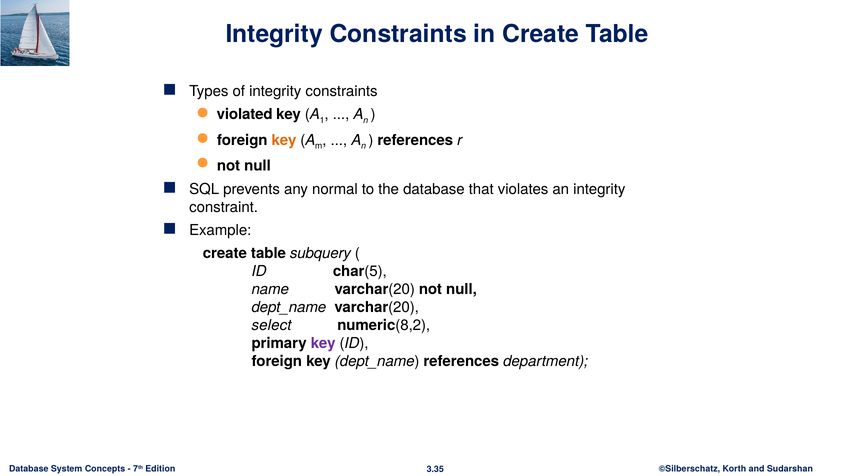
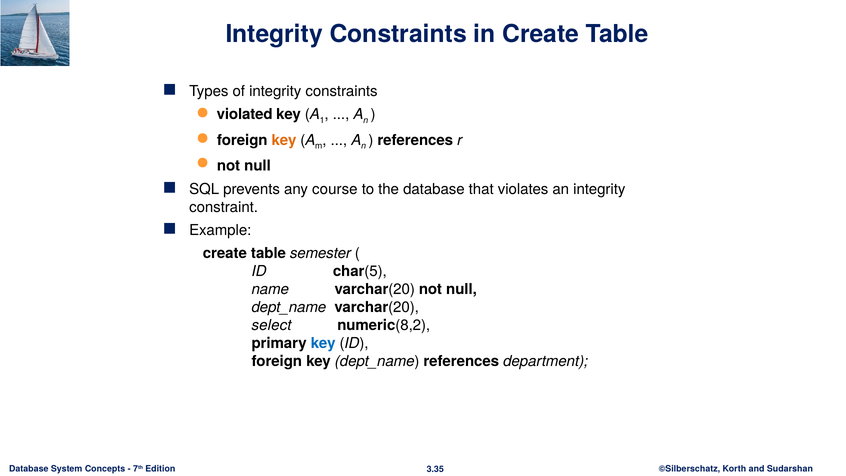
normal: normal -> course
subquery: subquery -> semester
key at (323, 343) colour: purple -> blue
